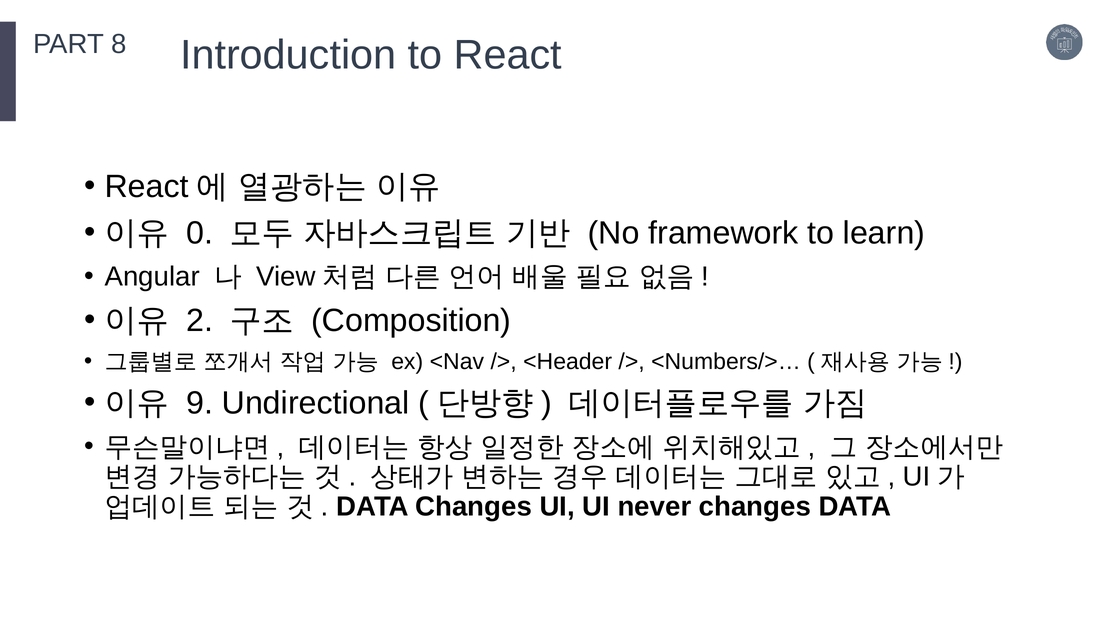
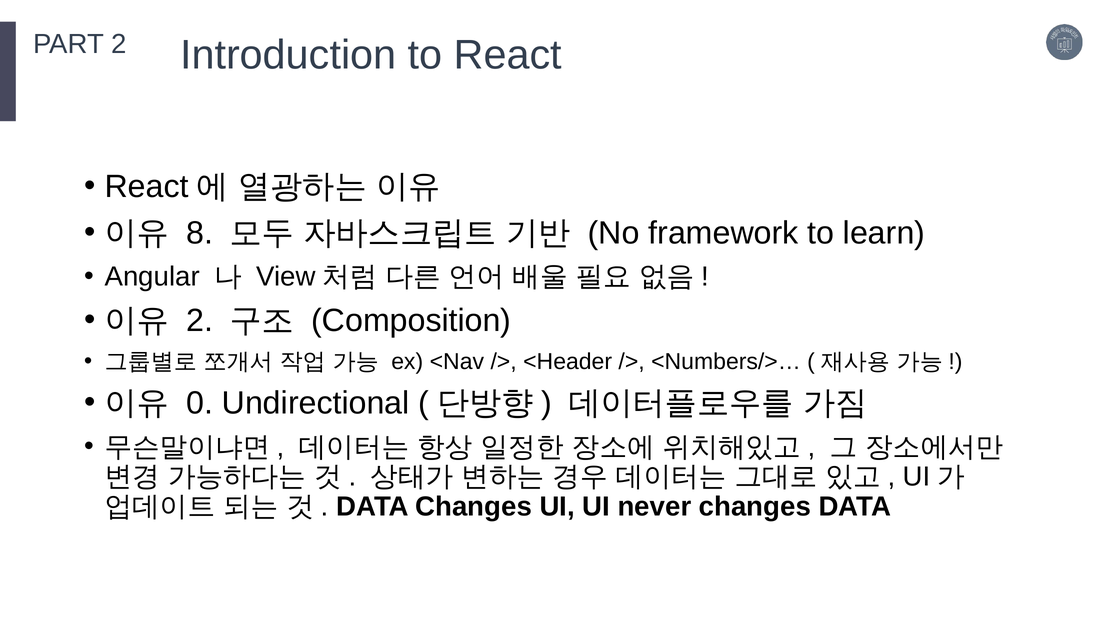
PART 8: 8 -> 2
0: 0 -> 8
9: 9 -> 0
